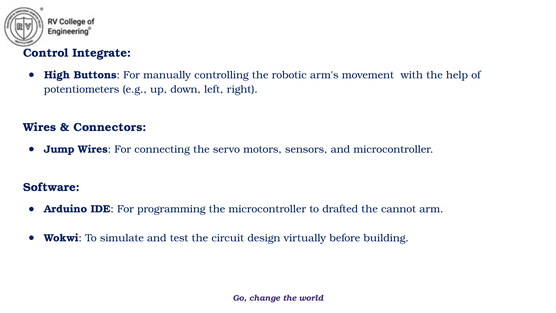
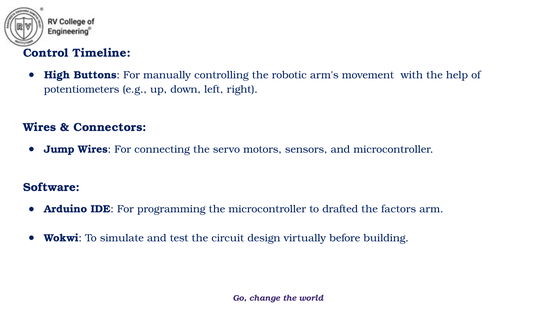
Integrate: Integrate -> Timeline
cannot: cannot -> factors
